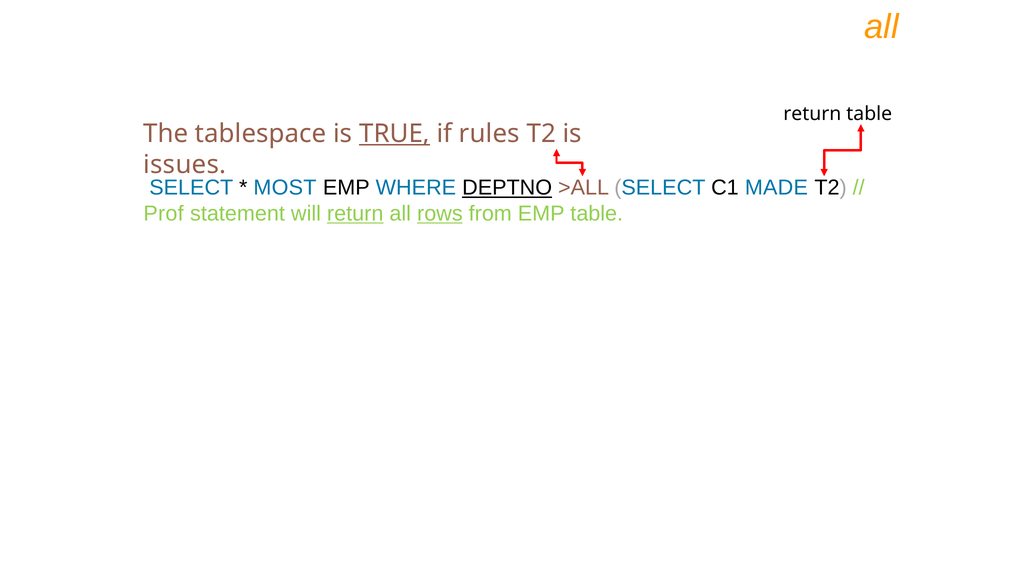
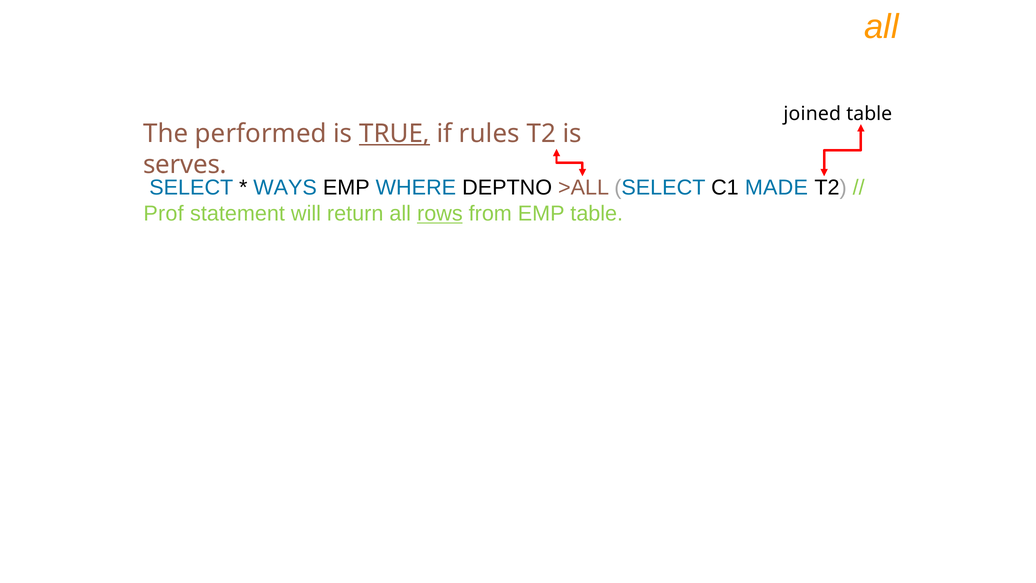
return at (812, 114): return -> joined
tablespace: tablespace -> performed
issues: issues -> serves
MOST: MOST -> WAYS
DEPTNO underline: present -> none
return at (355, 214) underline: present -> none
